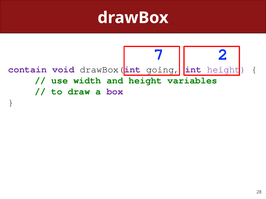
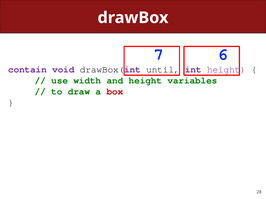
2: 2 -> 6
going: going -> until
box colour: purple -> red
